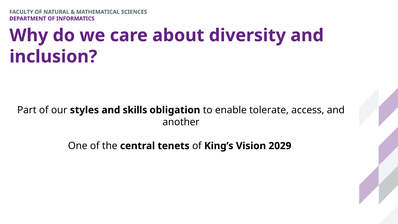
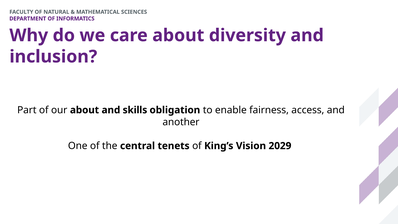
our styles: styles -> about
tolerate: tolerate -> fairness
